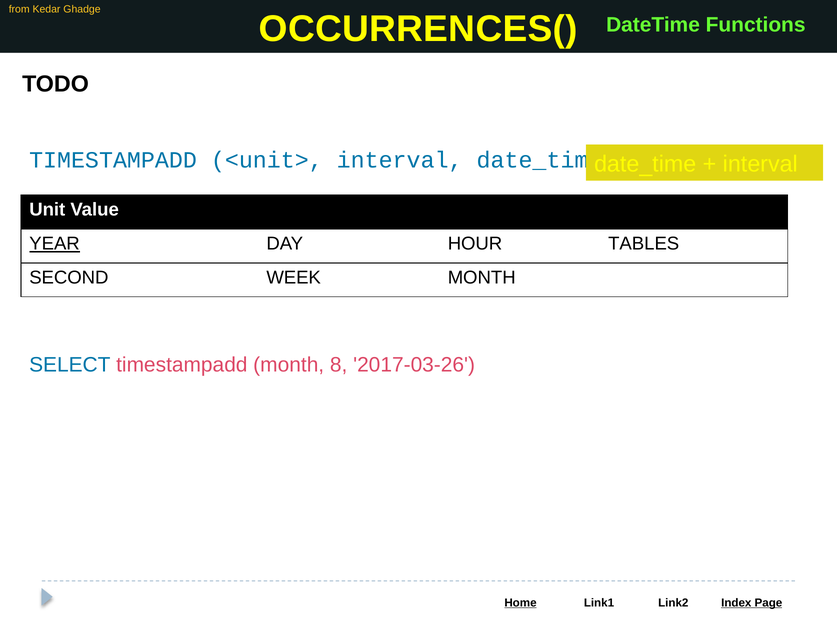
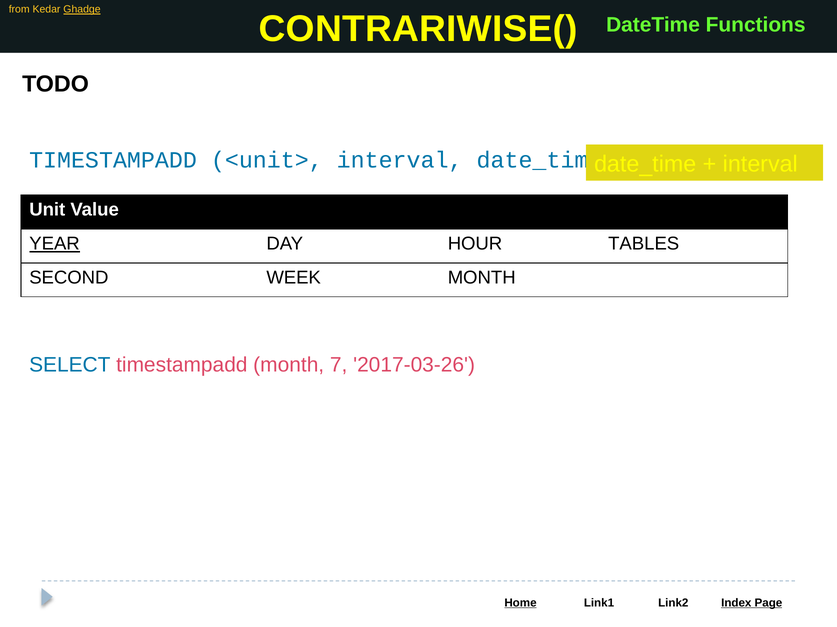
Ghadge underline: none -> present
OCCURRENCES(: OCCURRENCES( -> CONTRARIWISE(
8: 8 -> 7
